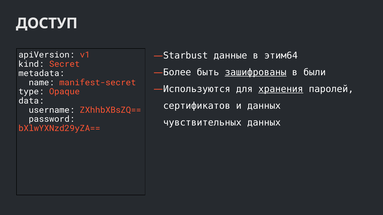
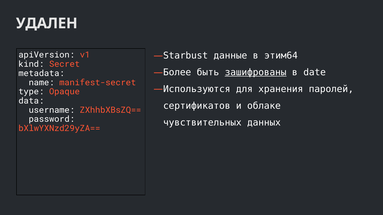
ДОСТУП: ДОСТУП -> УДАЛЕН
были: были -> date
хранения underline: present -> none
и данных: данных -> облаке
